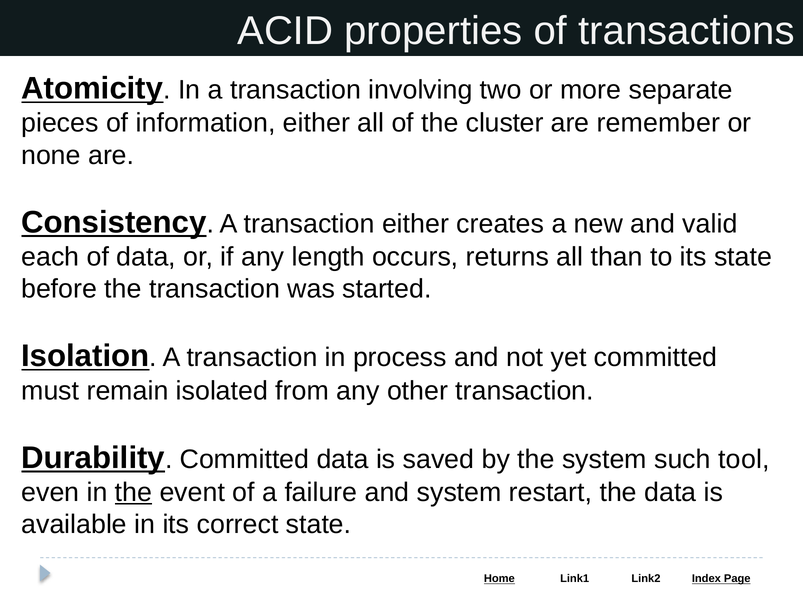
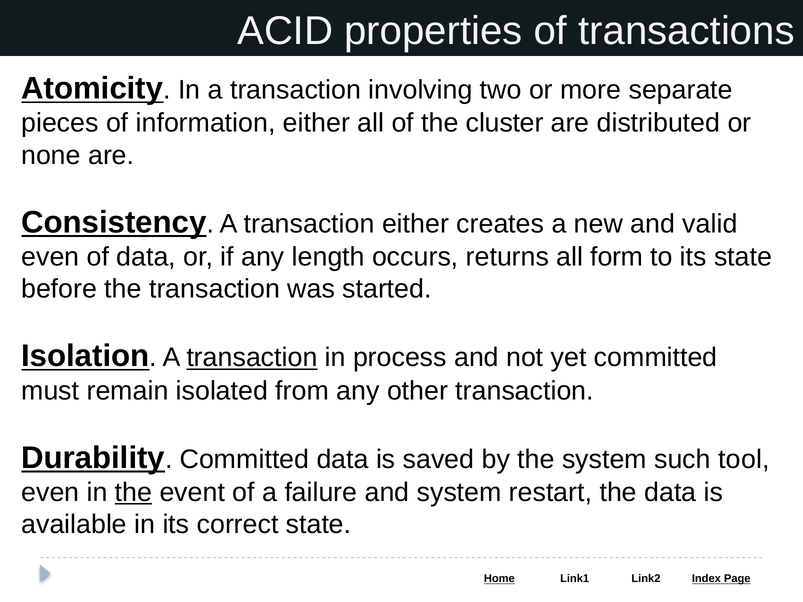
remember: remember -> distributed
each at (50, 257): each -> even
than: than -> form
transaction at (252, 358) underline: none -> present
